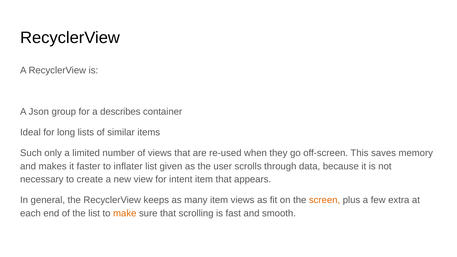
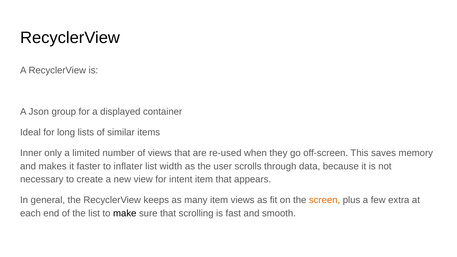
describes: describes -> displayed
Such: Such -> Inner
given: given -> width
make colour: orange -> black
